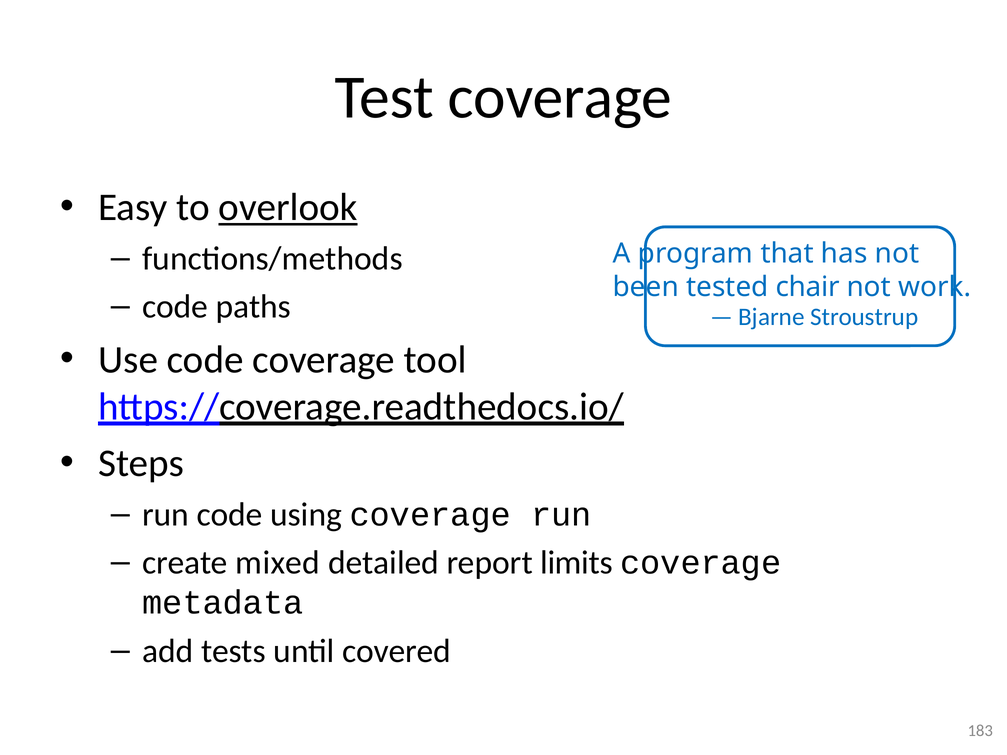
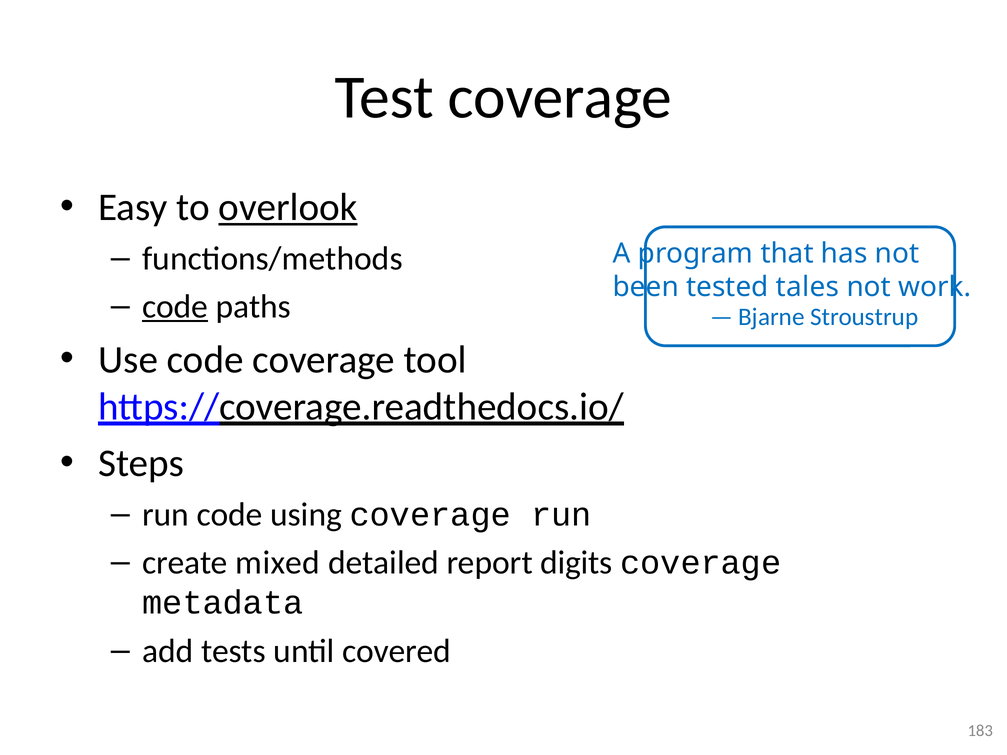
chair: chair -> tales
code at (175, 307) underline: none -> present
limits: limits -> digits
